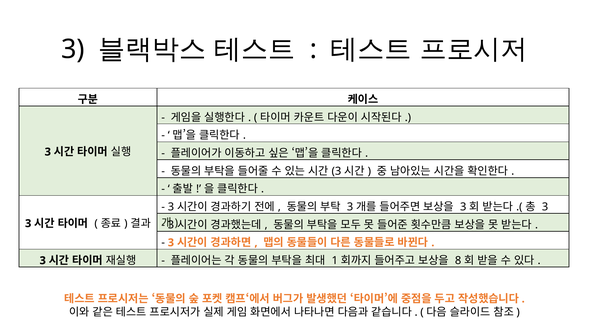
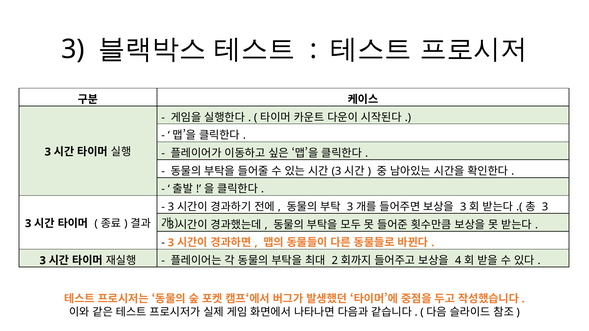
1: 1 -> 2
8: 8 -> 4
